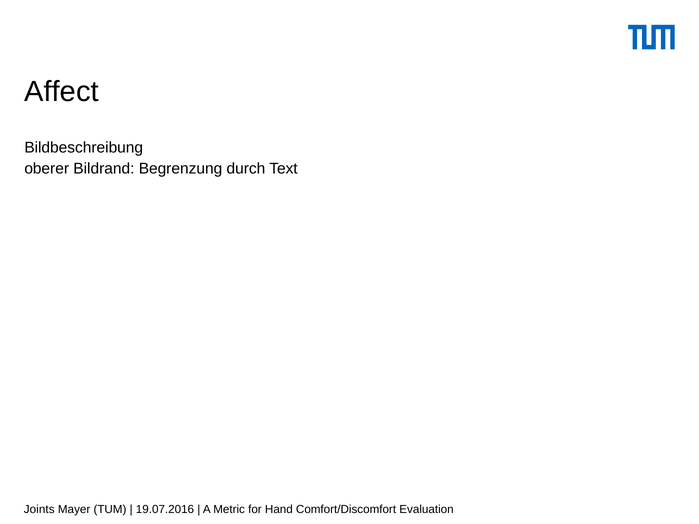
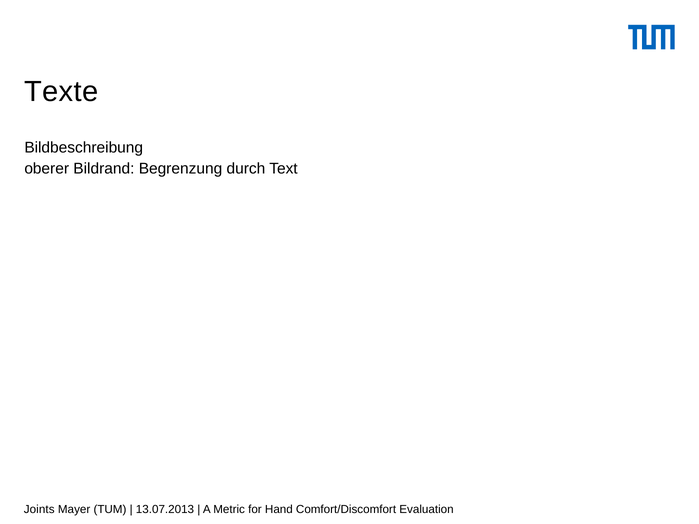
Affect: Affect -> Texte
19.07.2016: 19.07.2016 -> 13.07.2013
